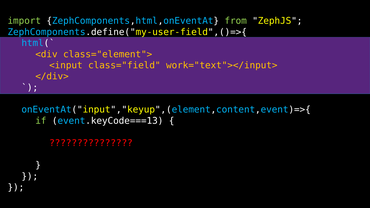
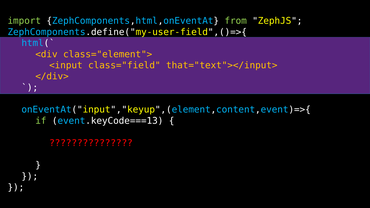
work="text"></input>: work="text"></input> -> that="text"></input>
